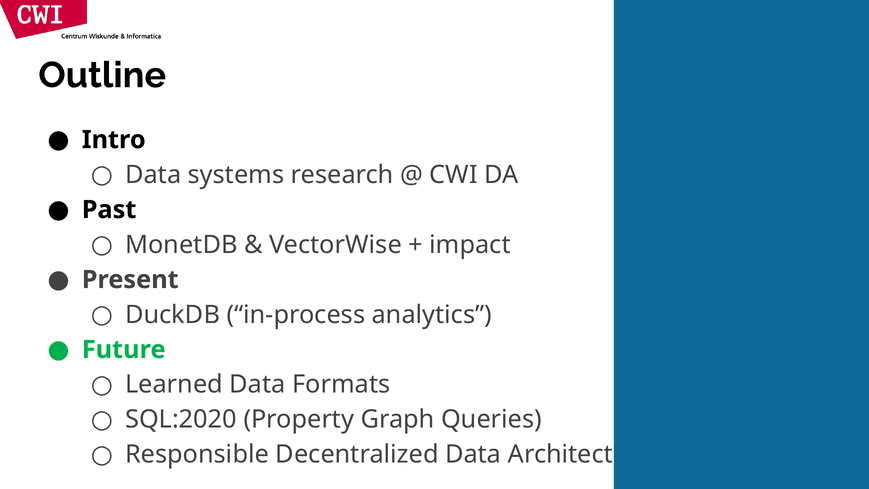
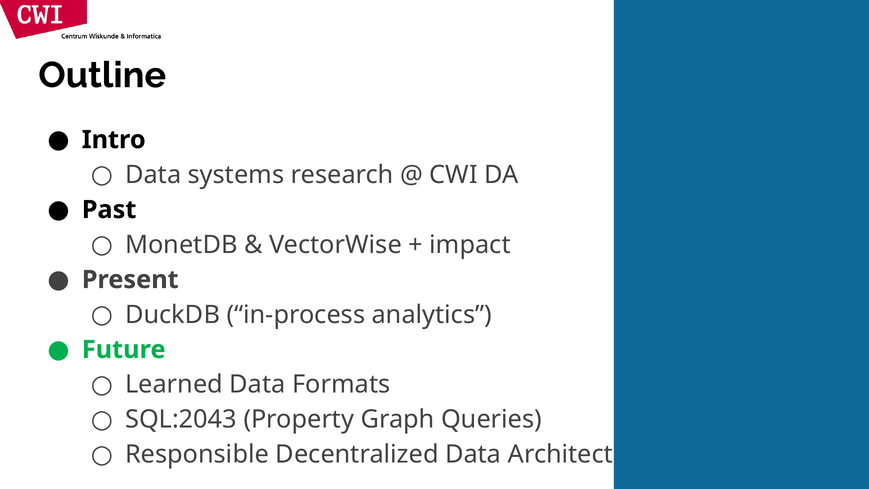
SQL:2020: SQL:2020 -> SQL:2043
